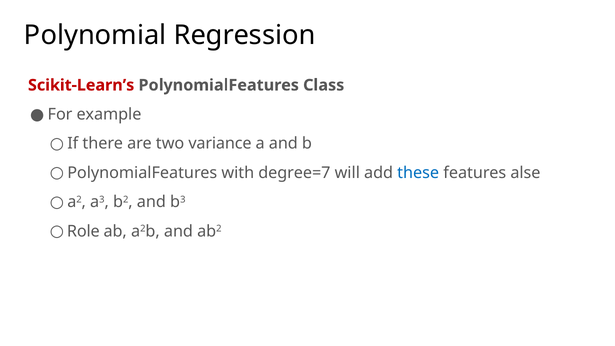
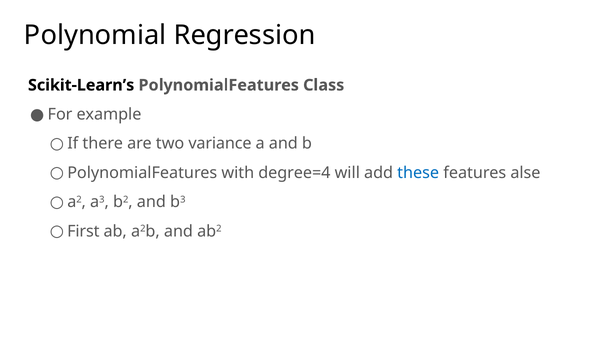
Scikit-Learn’s colour: red -> black
degree=7: degree=7 -> degree=4
Role: Role -> First
